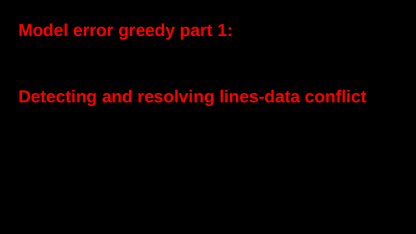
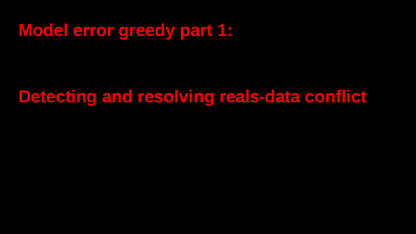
lines-data: lines-data -> reals-data
